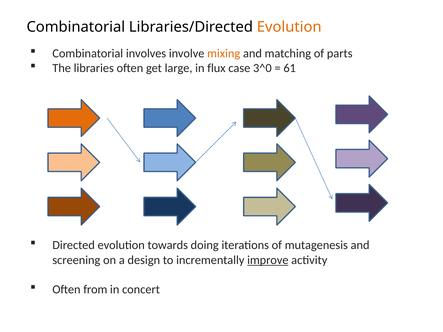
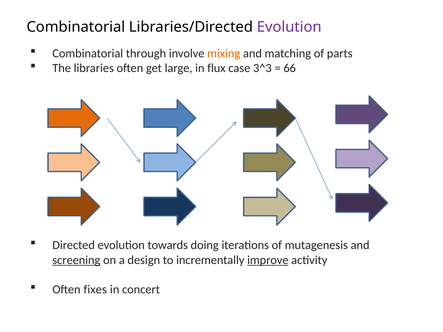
Evolution at (289, 27) colour: orange -> purple
involves: involves -> through
3^0: 3^0 -> 3^3
61: 61 -> 66
screening underline: none -> present
from: from -> fixes
